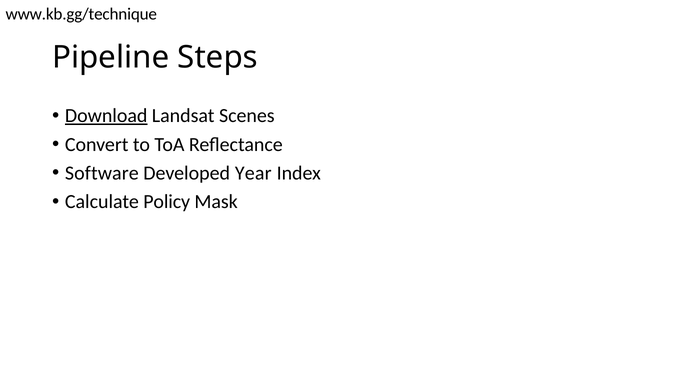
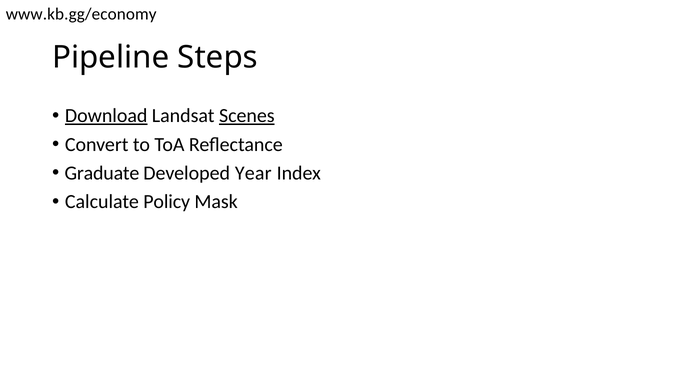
www.kb.gg/technique: www.kb.gg/technique -> www.kb.gg/economy
Scenes underline: none -> present
Software: Software -> Graduate
